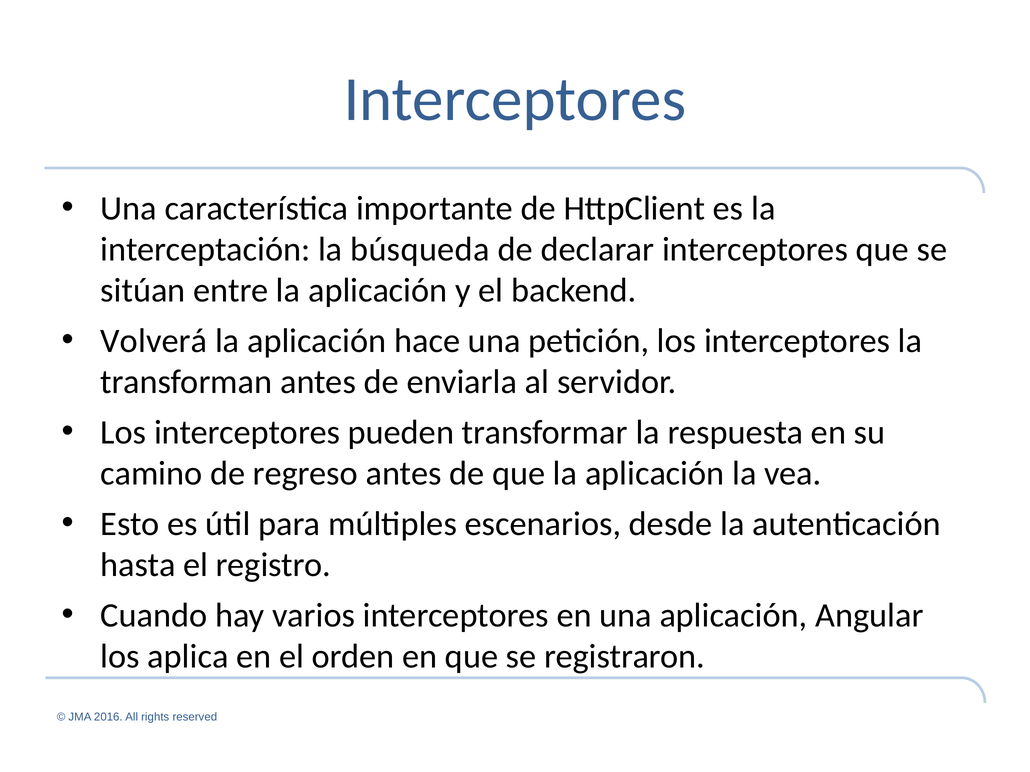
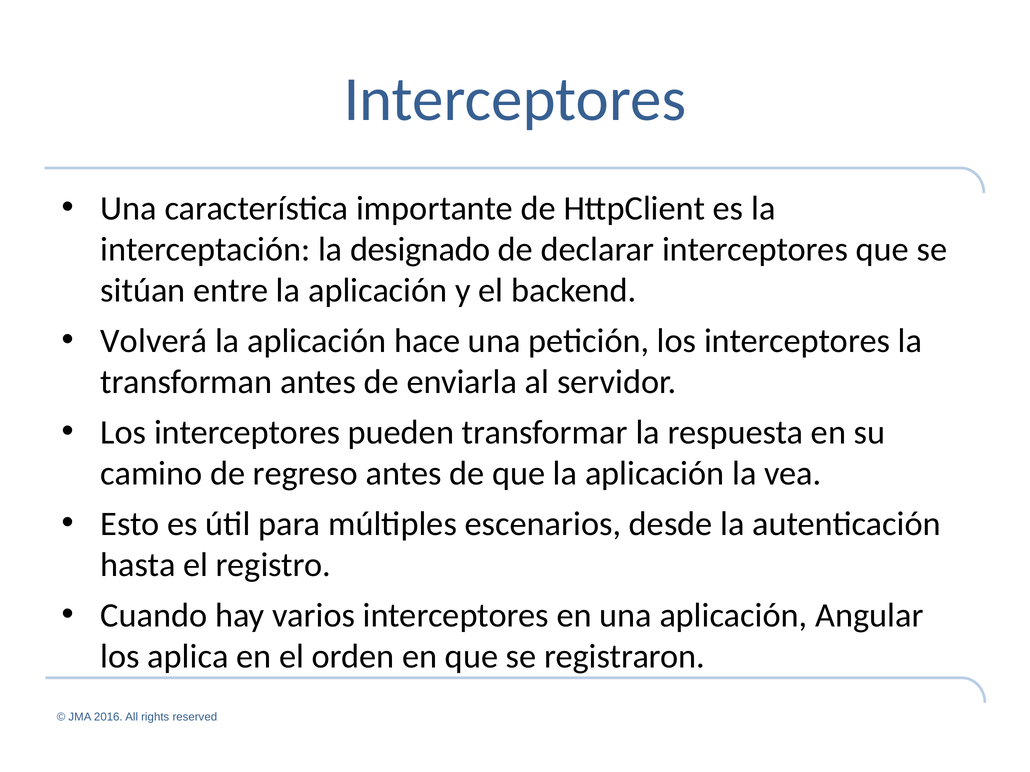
búsqueda: búsqueda -> designado
